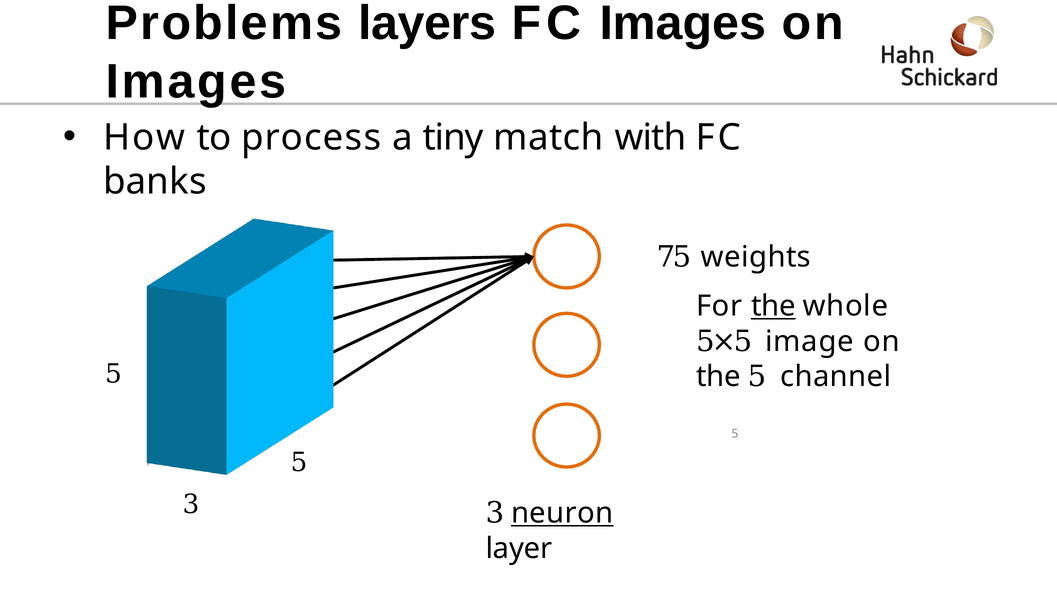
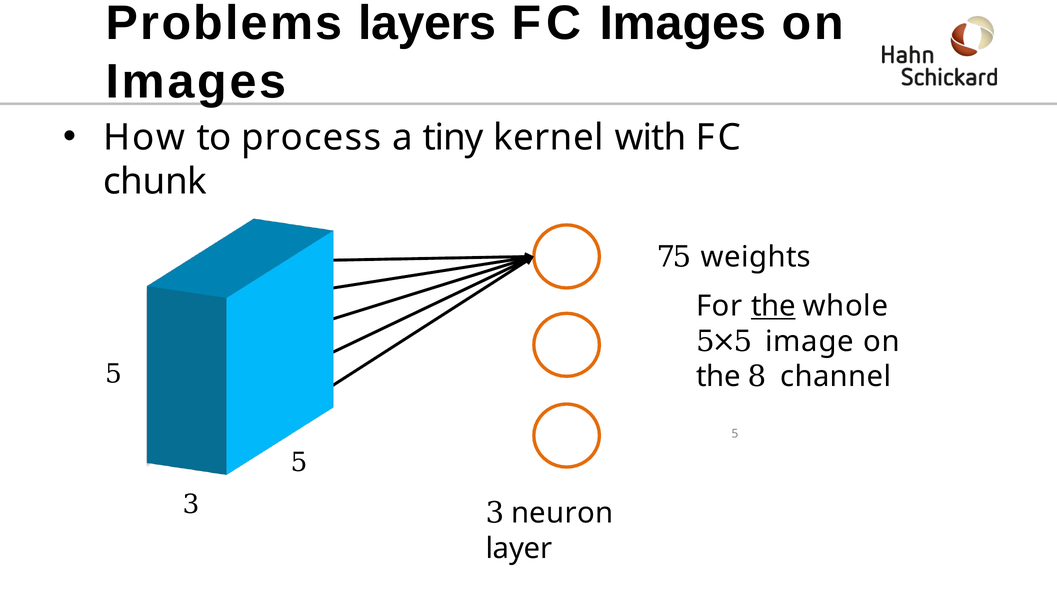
match: match -> kernel
banks: banks -> chunk
the 5: 5 -> 8
neuron underline: present -> none
